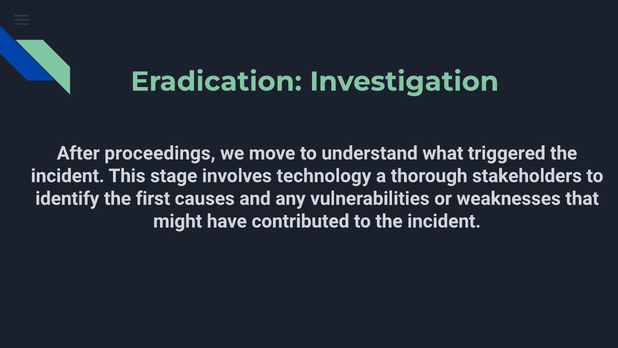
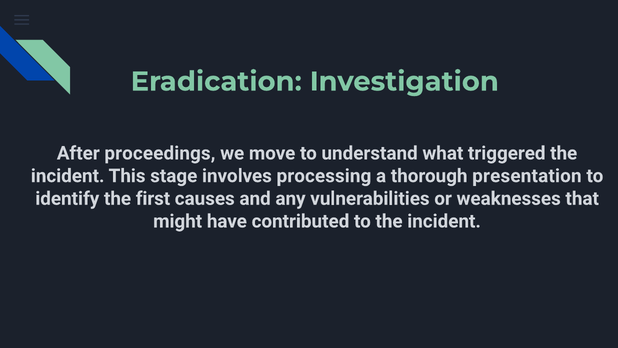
technology: technology -> processing
stakeholders: stakeholders -> presentation
